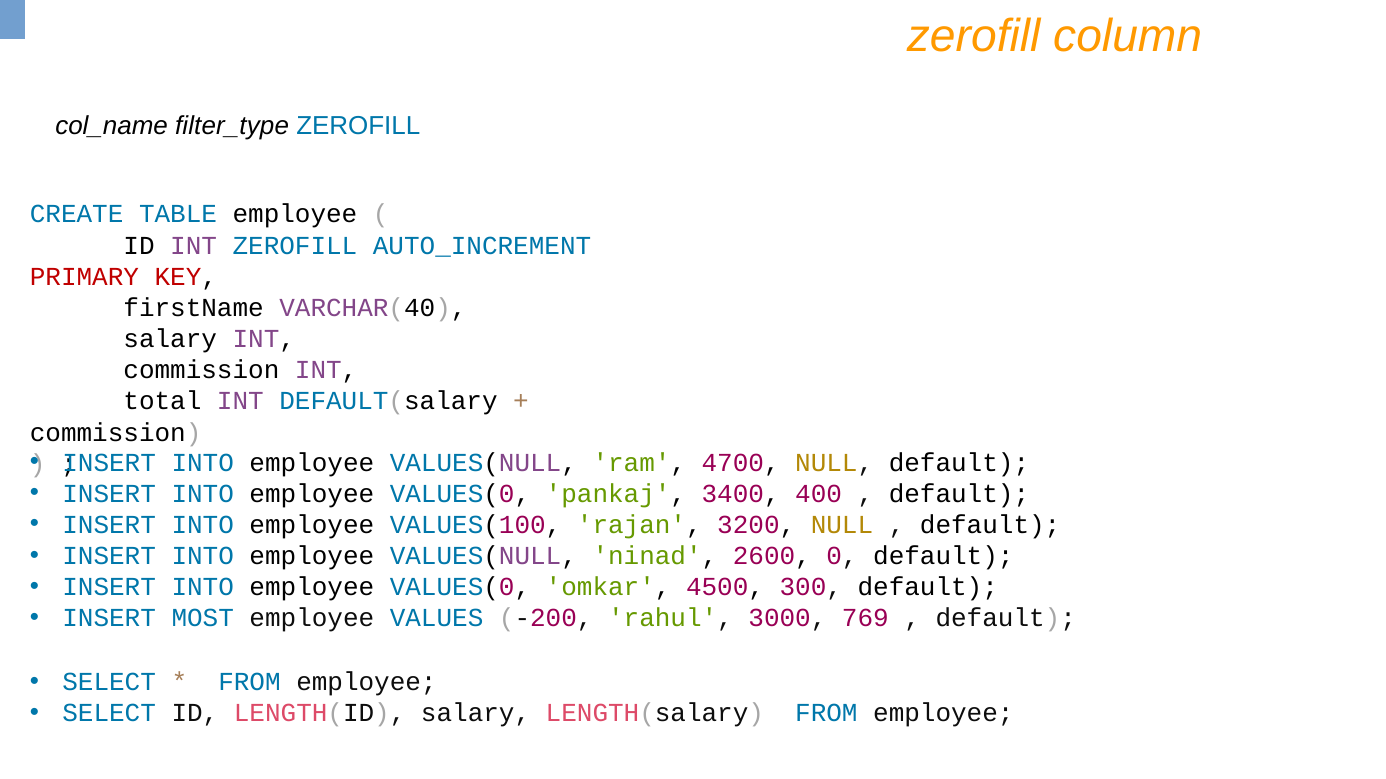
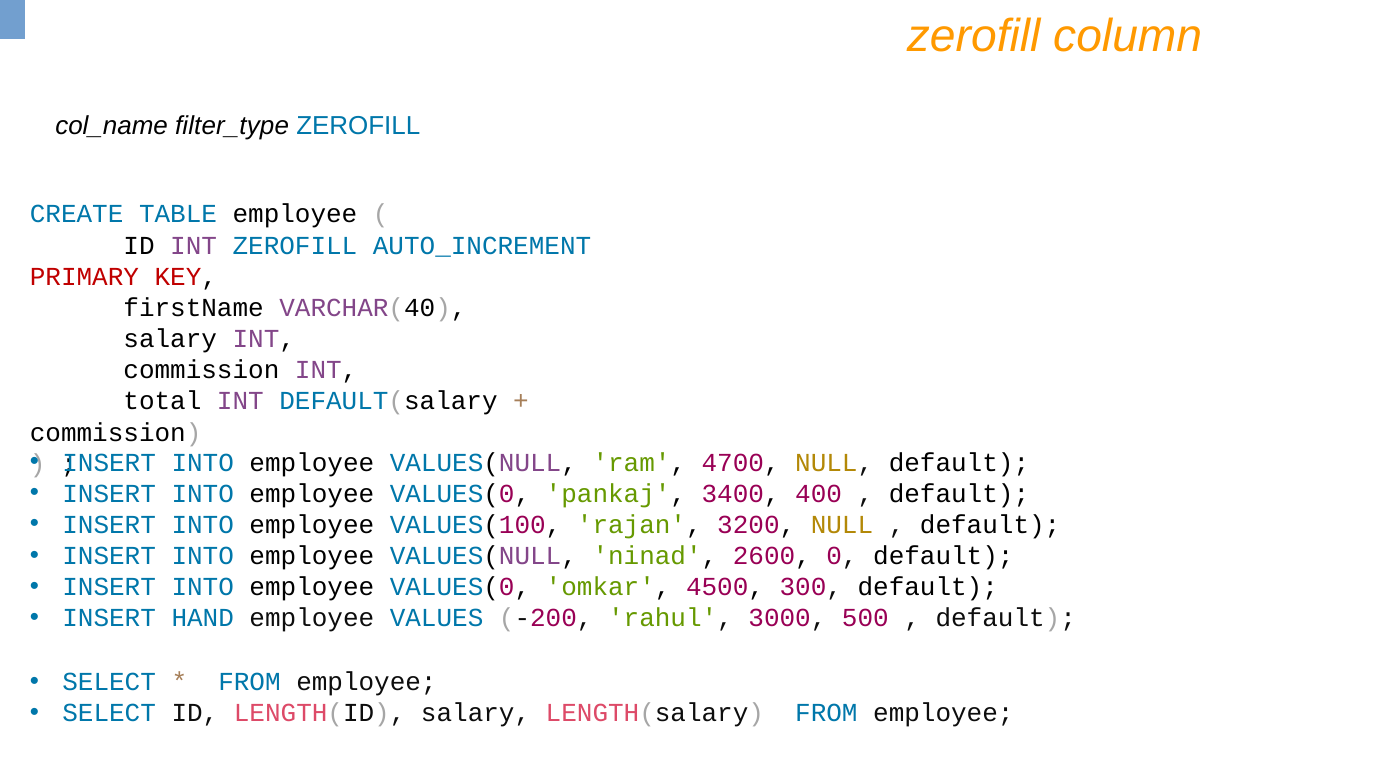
MOST: MOST -> HAND
769: 769 -> 500
